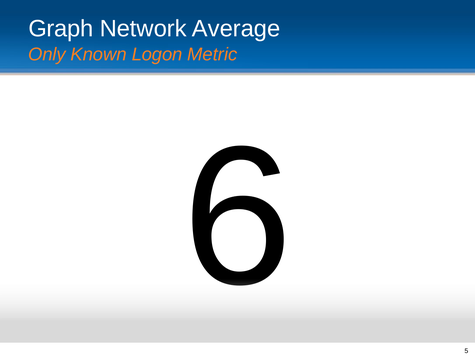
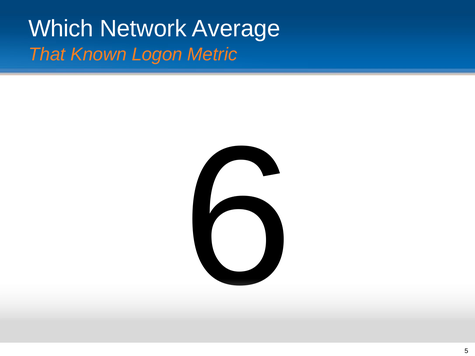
Graph: Graph -> Which
Only: Only -> That
